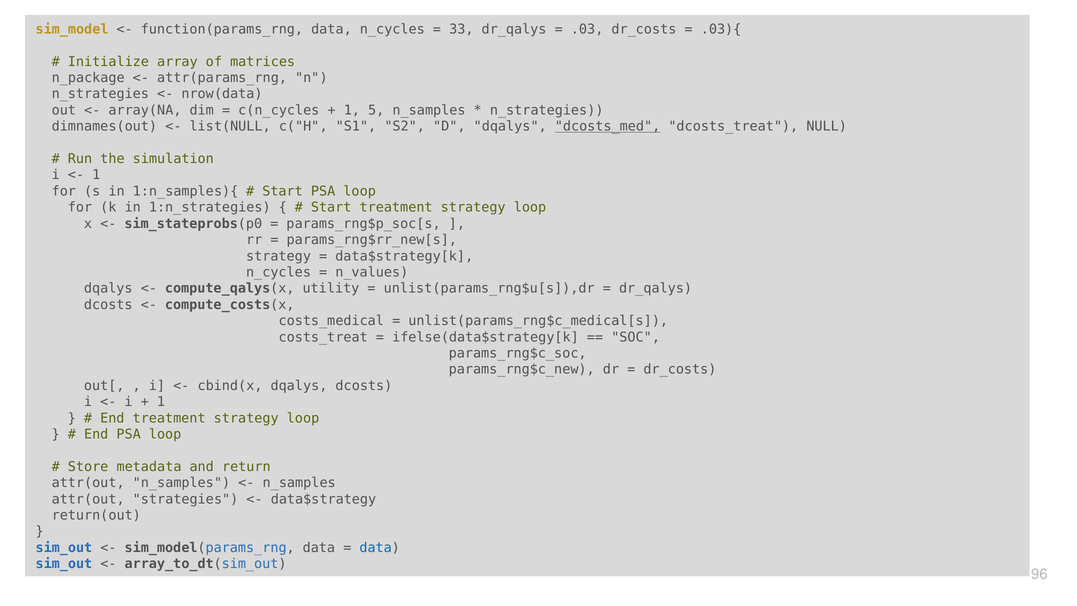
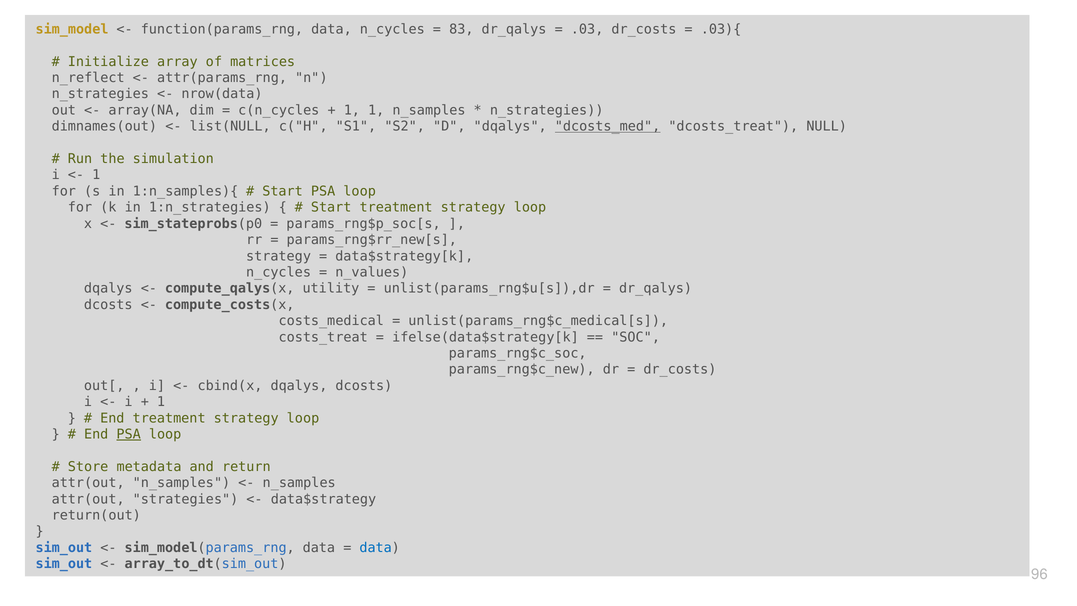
33: 33 -> 83
n_package: n_package -> n_reflect
1 5: 5 -> 1
PSA at (129, 434) underline: none -> present
